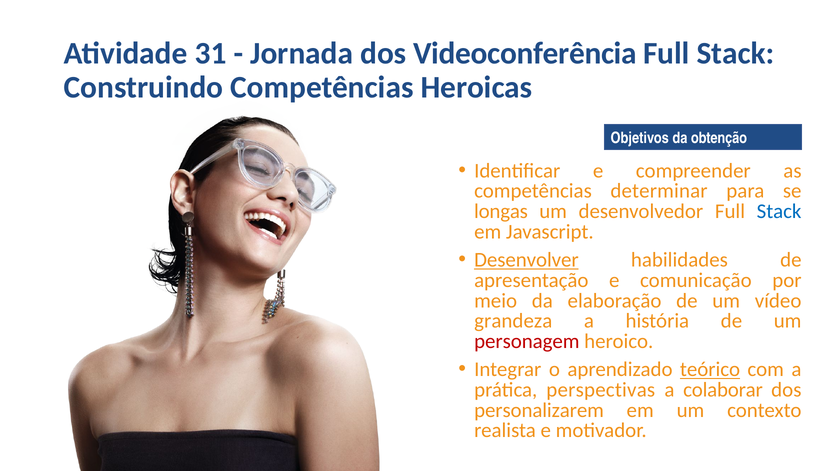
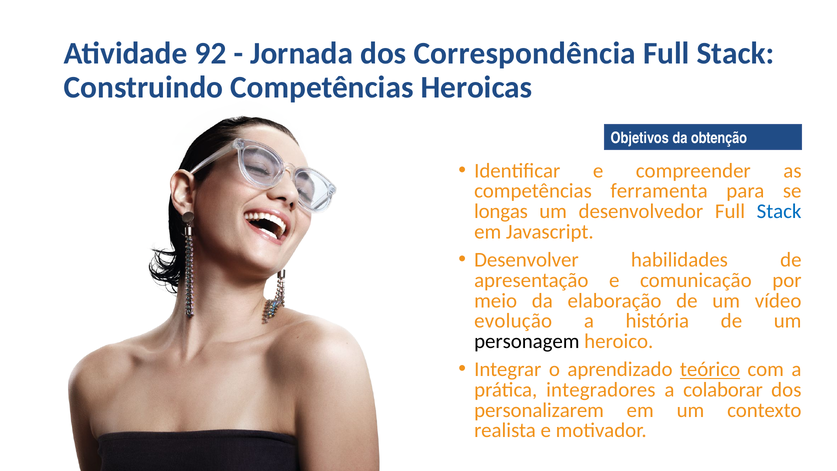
31: 31 -> 92
Videoconferência: Videoconferência -> Correspondência
determinar: determinar -> ferramenta
Desenvolver underline: present -> none
grandeza: grandeza -> evolução
personagem colour: red -> black
perspectivas: perspectivas -> integradores
